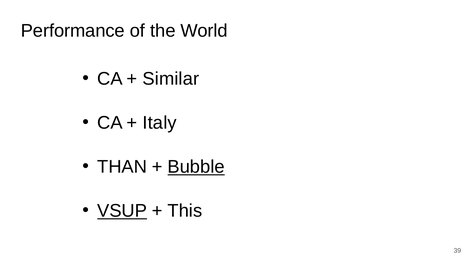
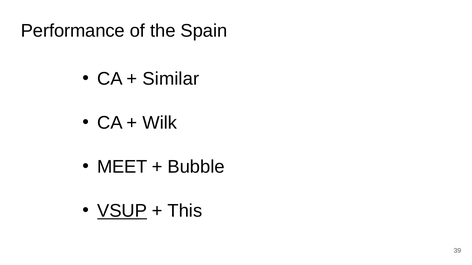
World: World -> Spain
Italy: Italy -> Wilk
THAN: THAN -> MEET
Bubble underline: present -> none
